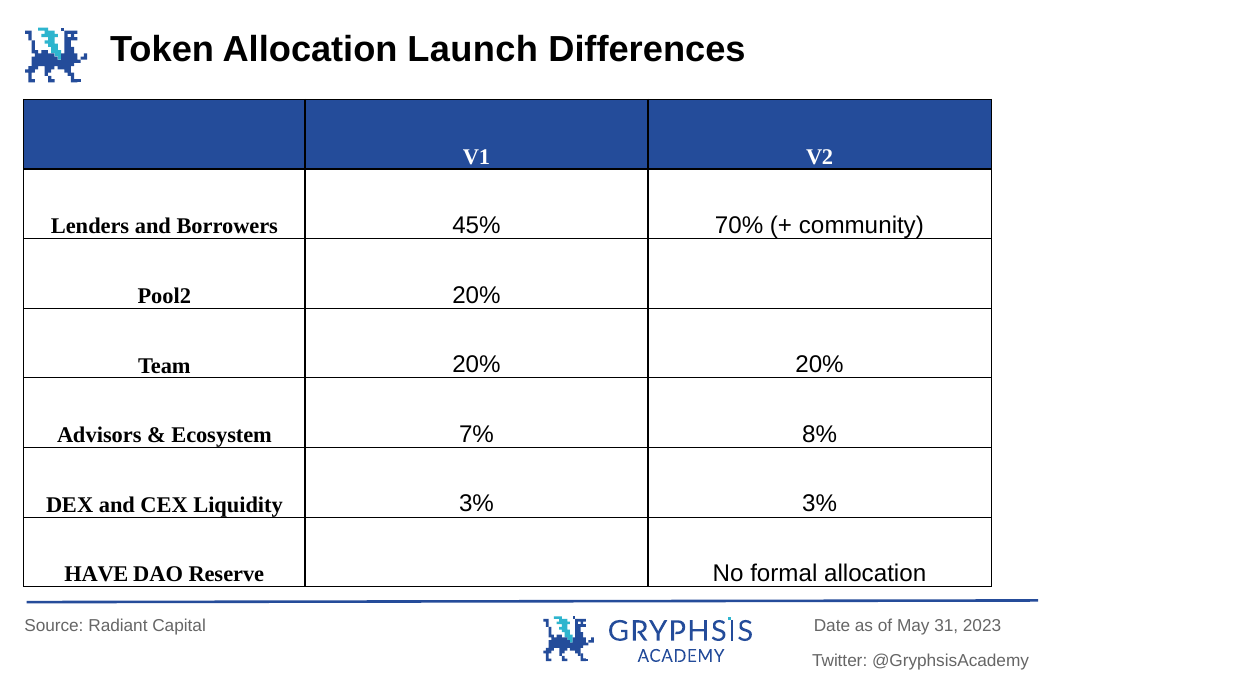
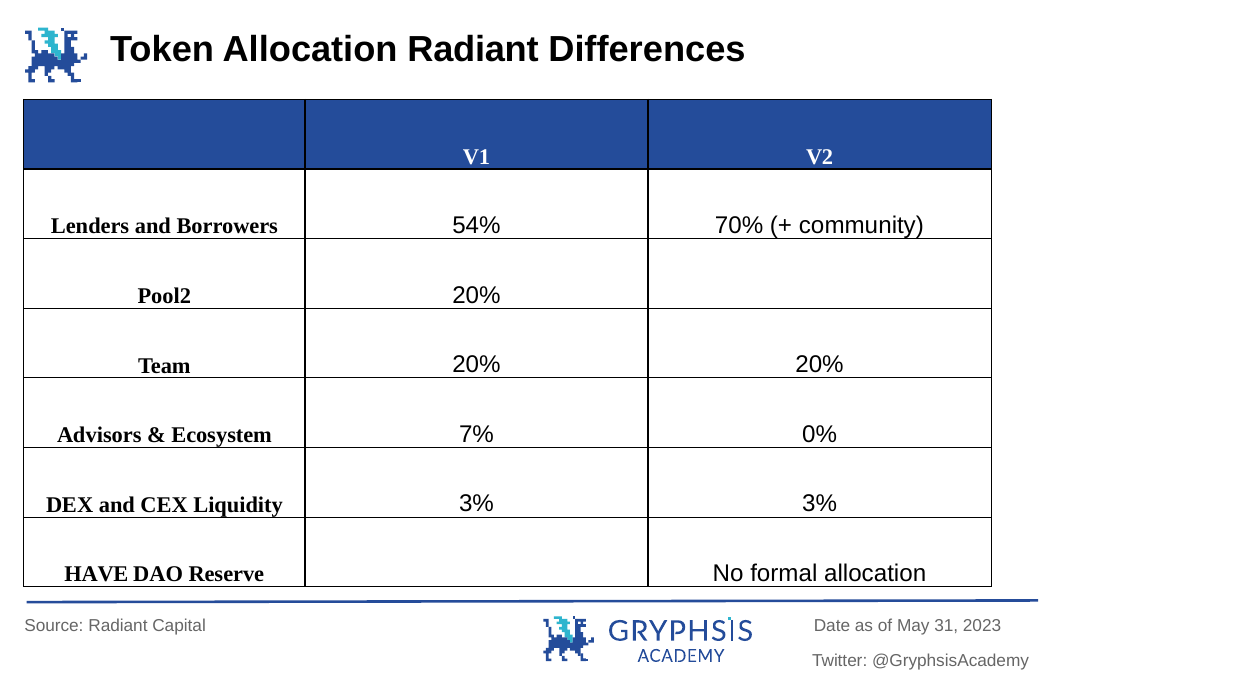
Allocation Launch: Launch -> Radiant
45%: 45% -> 54%
8%: 8% -> 0%
